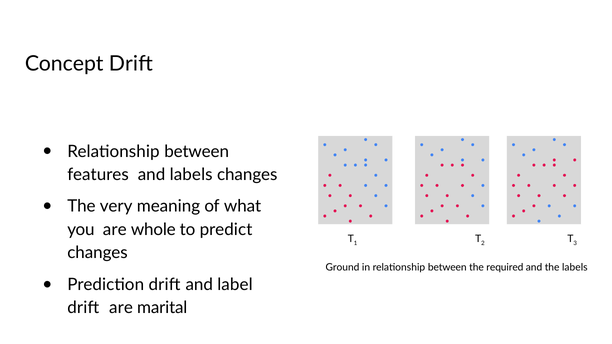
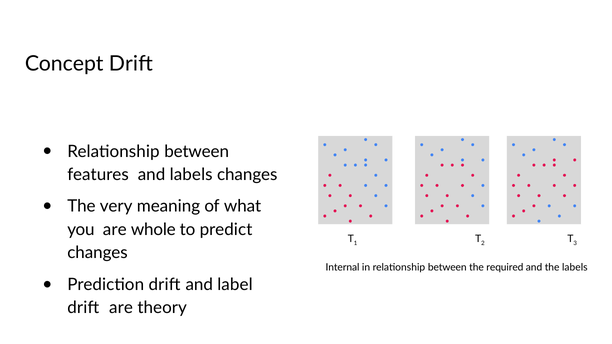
Ground: Ground -> Internal
marital: marital -> theory
